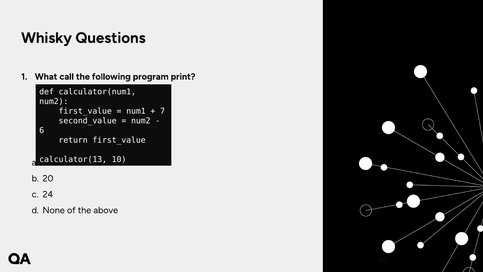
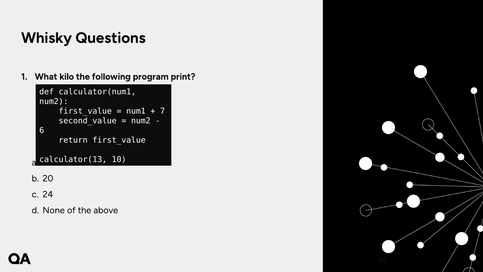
call: call -> kilo
